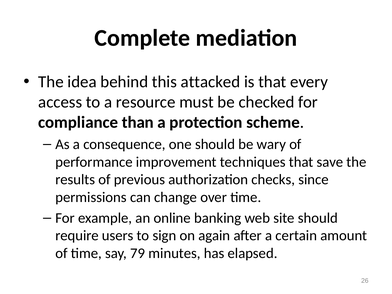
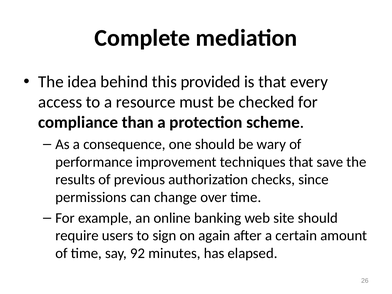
attacked: attacked -> provided
79: 79 -> 92
